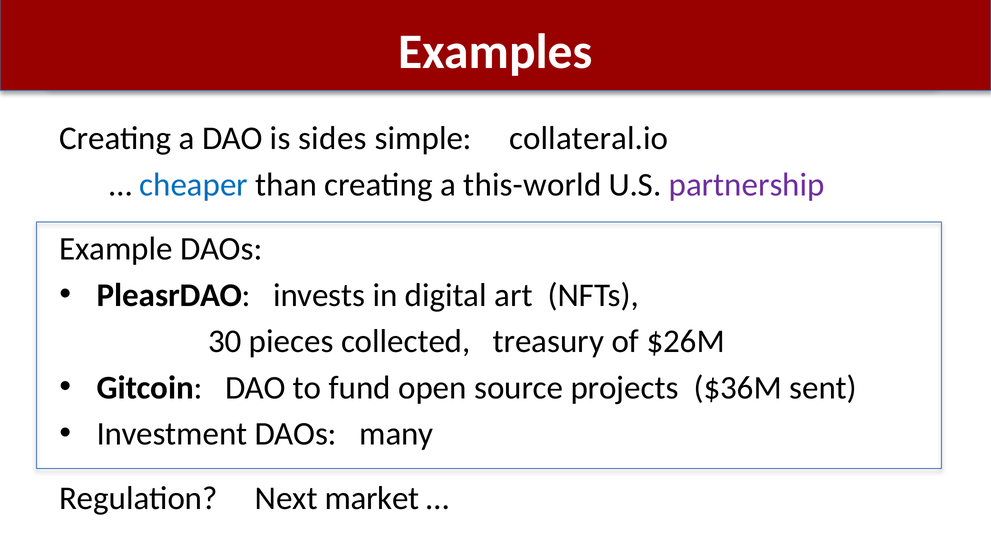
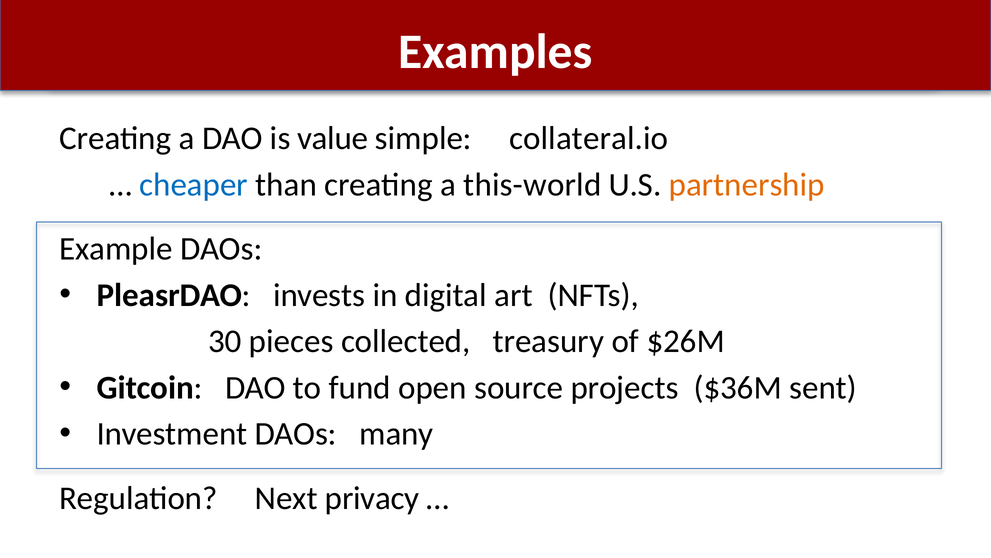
sides: sides -> value
partnership colour: purple -> orange
market: market -> privacy
